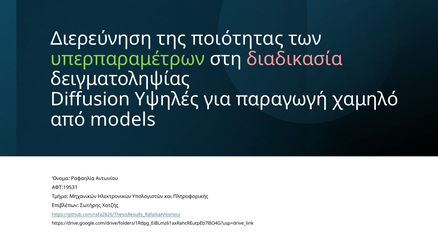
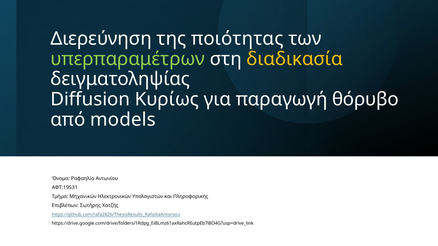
διαδικασία colour: pink -> yellow
Υψηλές: Υψηλές -> Κυρίως
χαμηλό: χαμηλό -> θόρυβο
